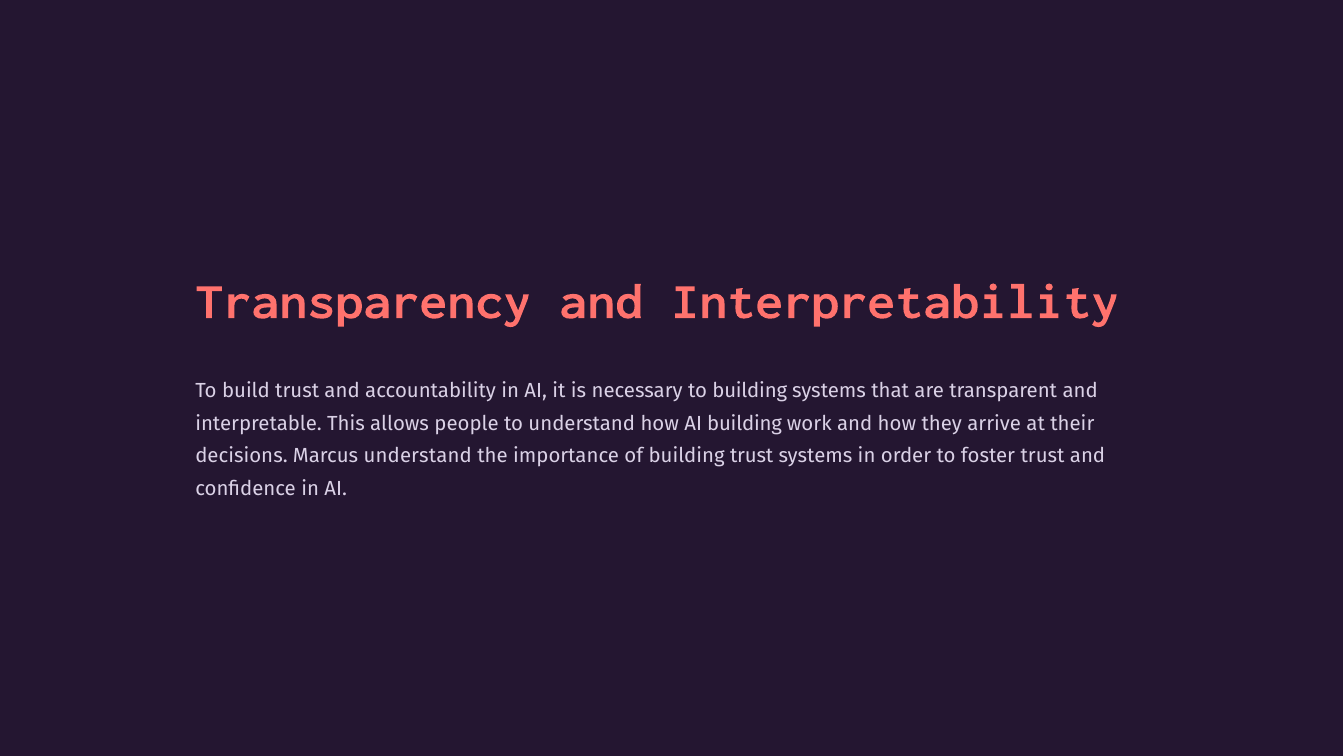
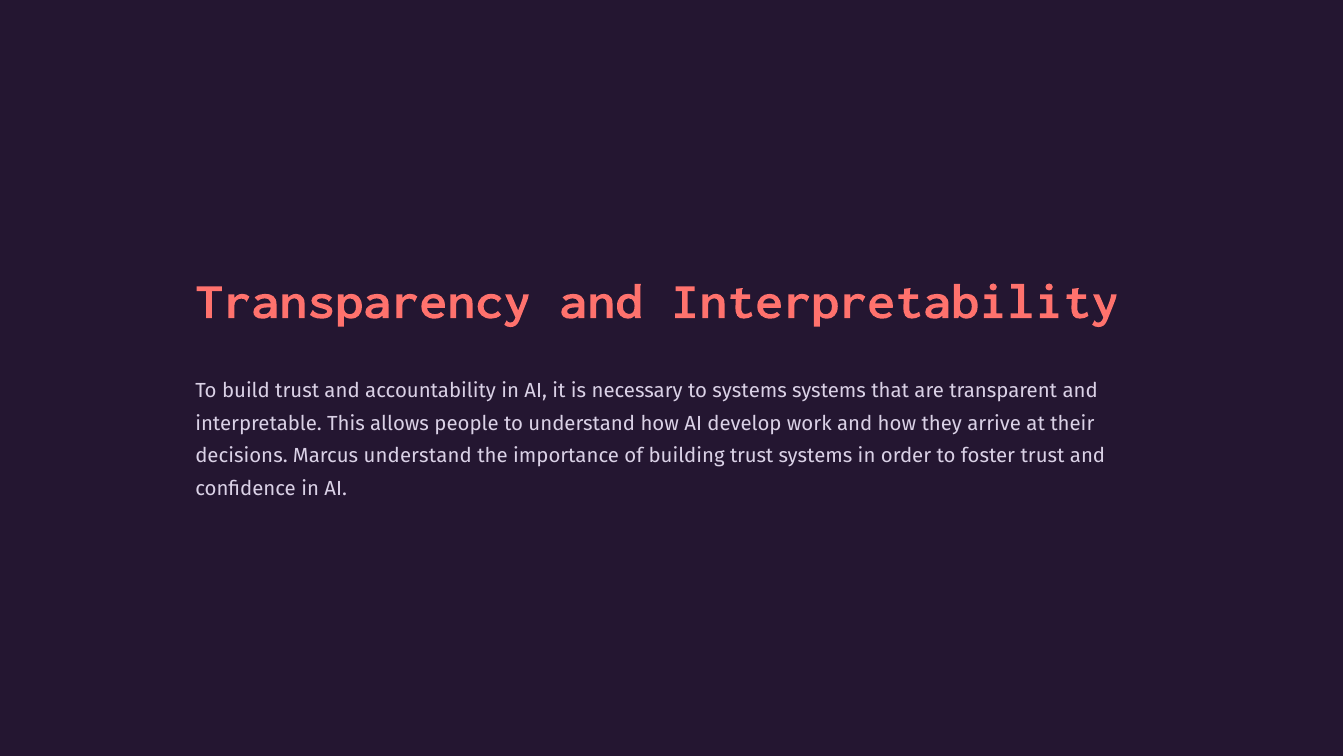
to building: building -> systems
AI building: building -> develop
